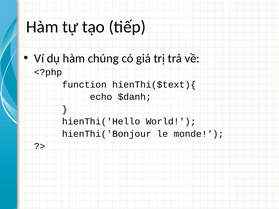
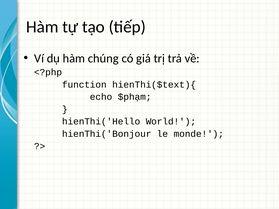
$danh: $danh -> $phạm
